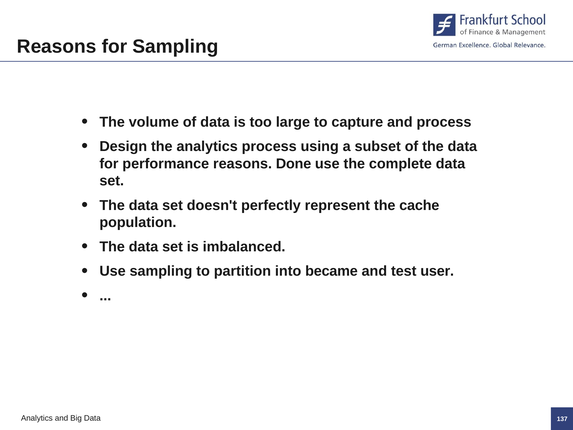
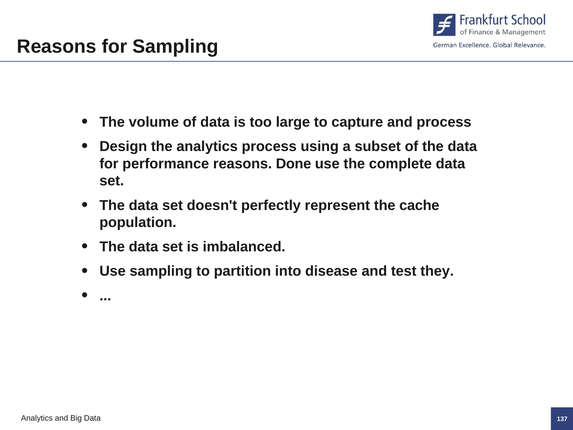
became: became -> disease
user: user -> they
